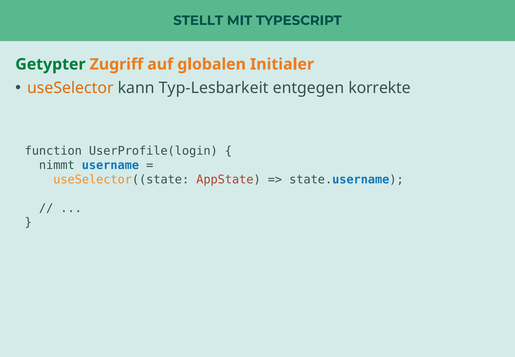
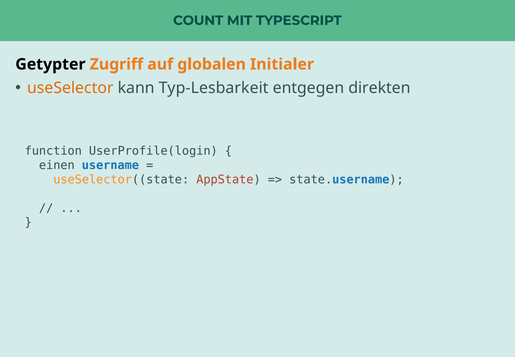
STELLT: STELLT -> COUNT
Getypter colour: green -> black
korrekte: korrekte -> direkten
nimmt: nimmt -> einen
